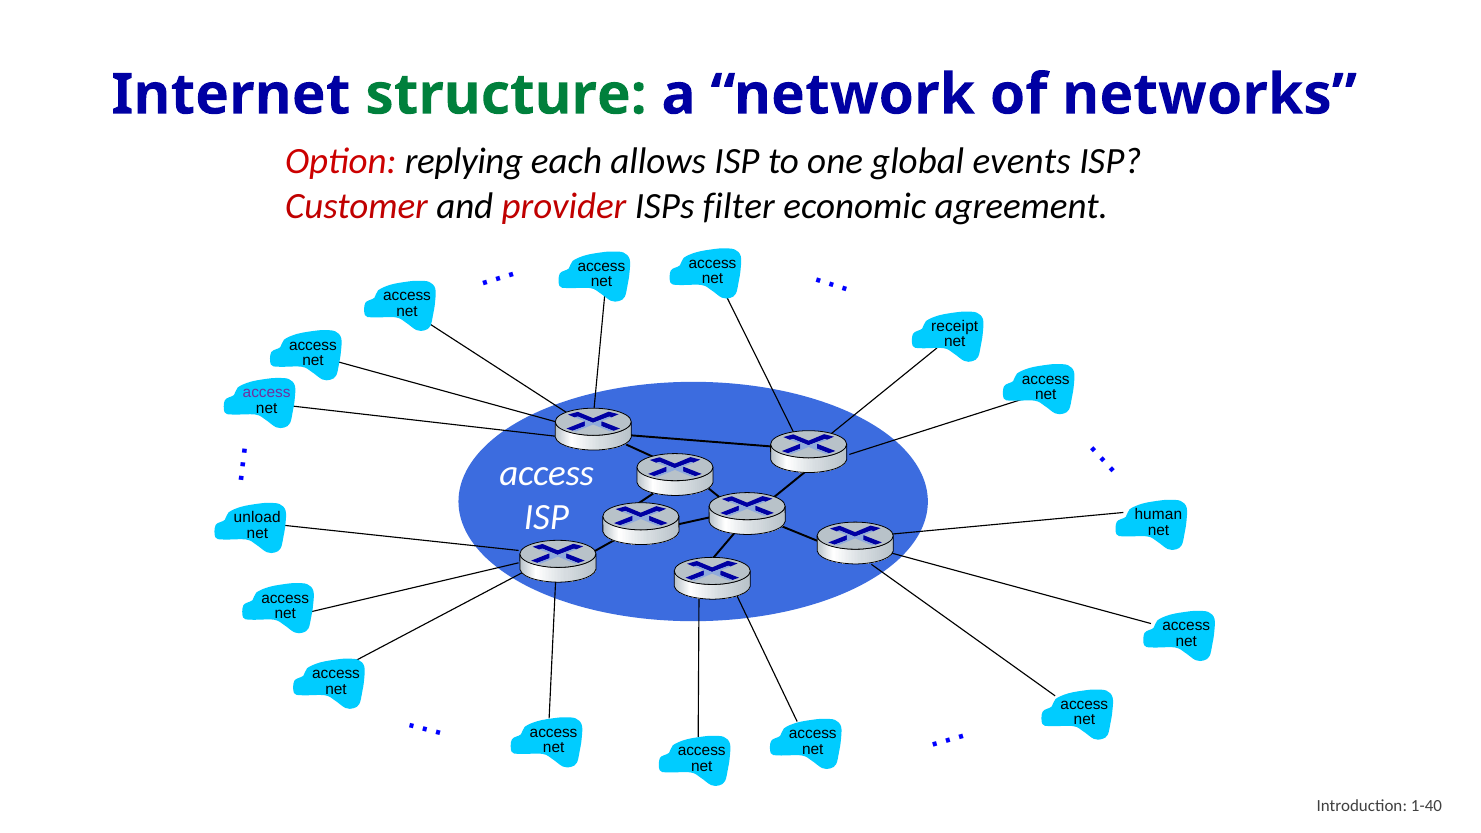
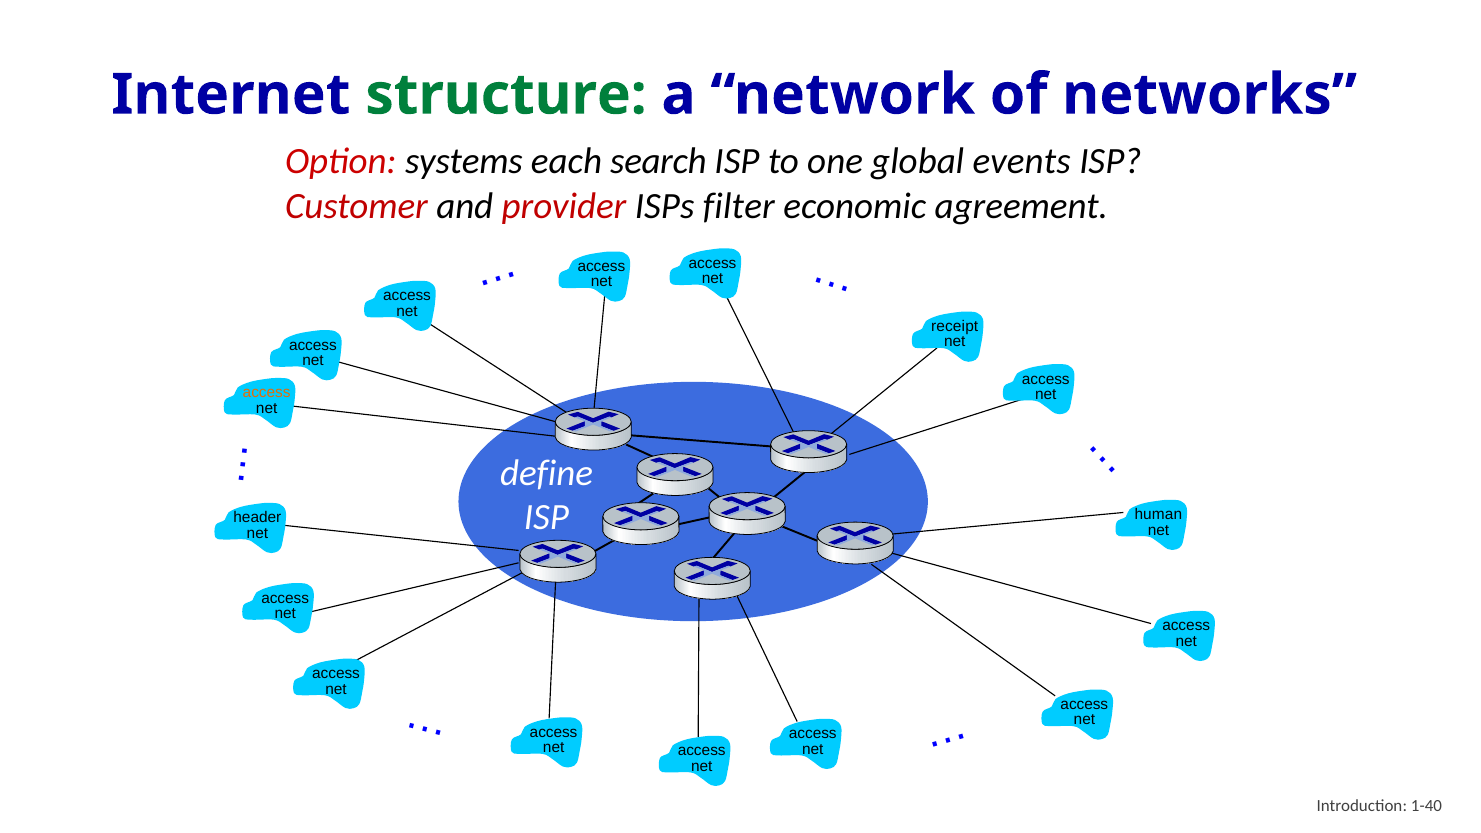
replying: replying -> systems
allows: allows -> search
access at (267, 393) colour: purple -> orange
access at (547, 473): access -> define
unload: unload -> header
